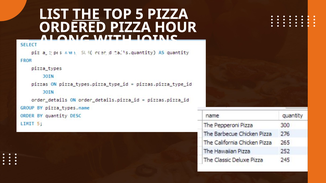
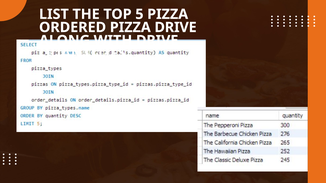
THE underline: present -> none
PIZZA HOUR: HOUR -> DRIVE
WITH JOINS: JOINS -> DRIVE
